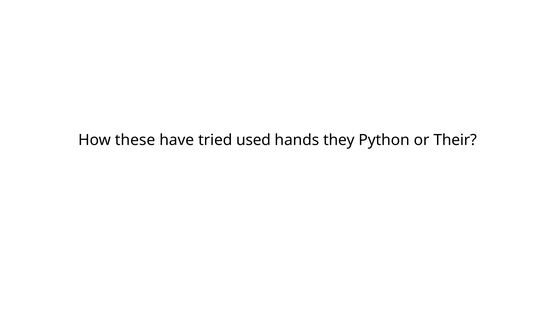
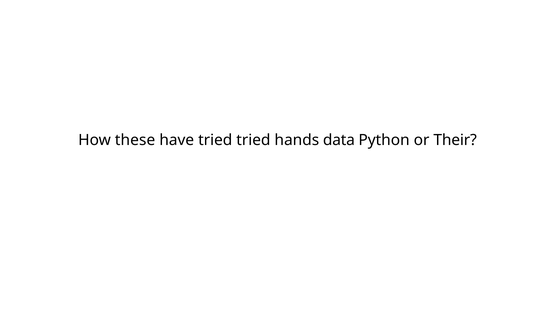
tried used: used -> tried
they: they -> data
